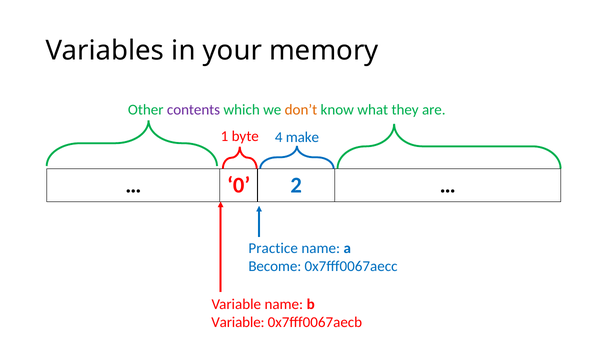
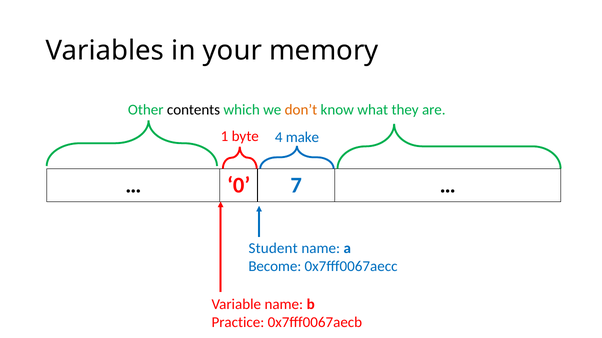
contents colour: purple -> black
2: 2 -> 7
Practice: Practice -> Student
Variable at (238, 323): Variable -> Practice
